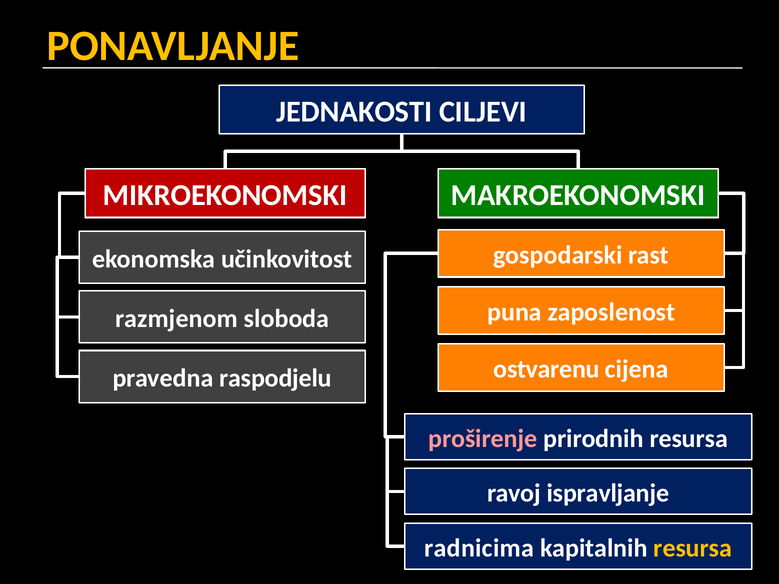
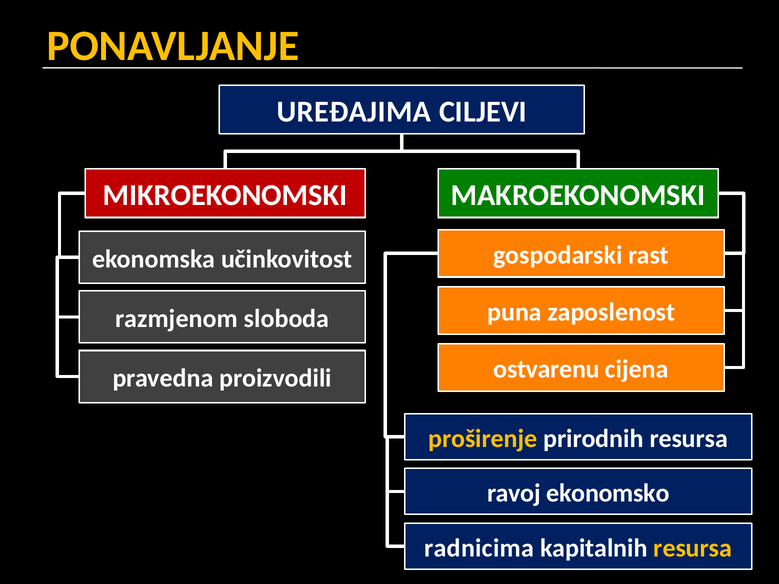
JEDNAKOSTI: JEDNAKOSTI -> UREĐAJIMA
raspodjelu: raspodjelu -> proizvodili
proširenje colour: pink -> yellow
ispravljanje: ispravljanje -> ekonomsko
